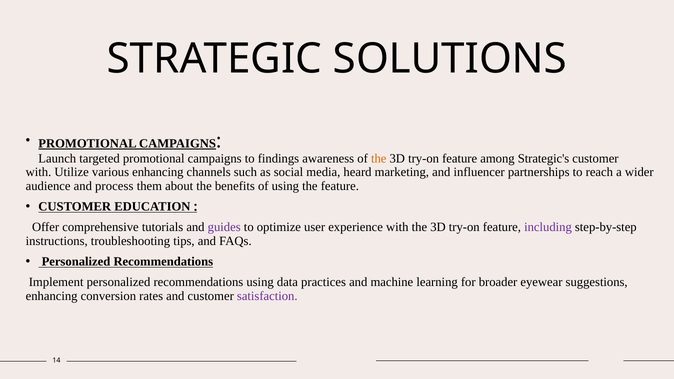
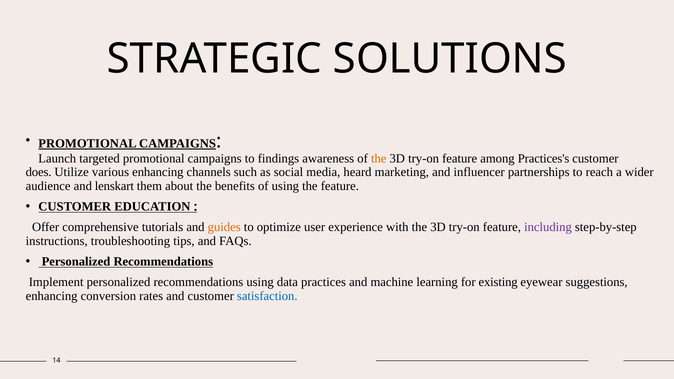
Strategic's: Strategic's -> Practices's
with at (39, 172): with -> does
process: process -> lenskart
guides colour: purple -> orange
broader: broader -> existing
satisfaction colour: purple -> blue
